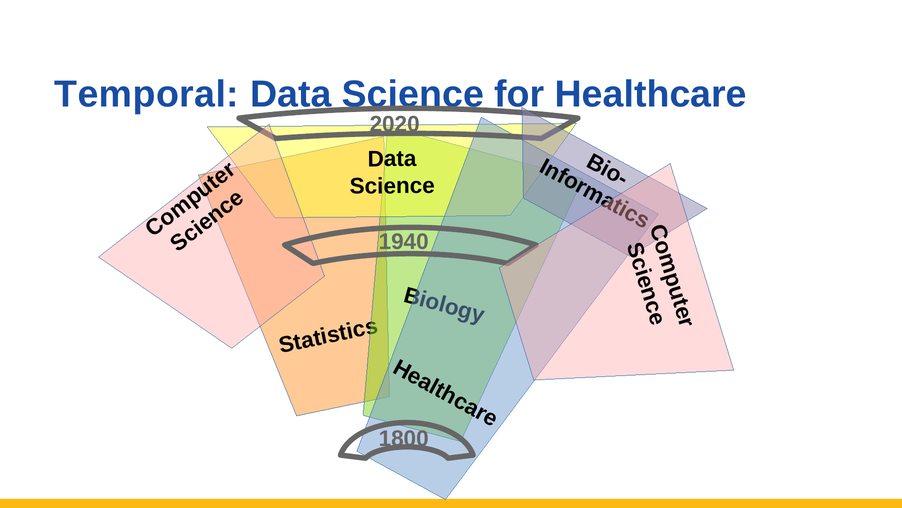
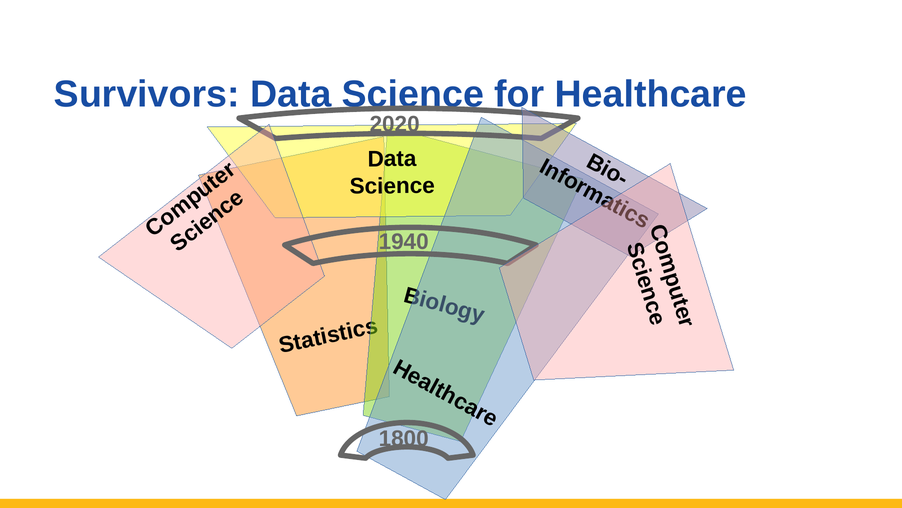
Temporal: Temporal -> Survivors
